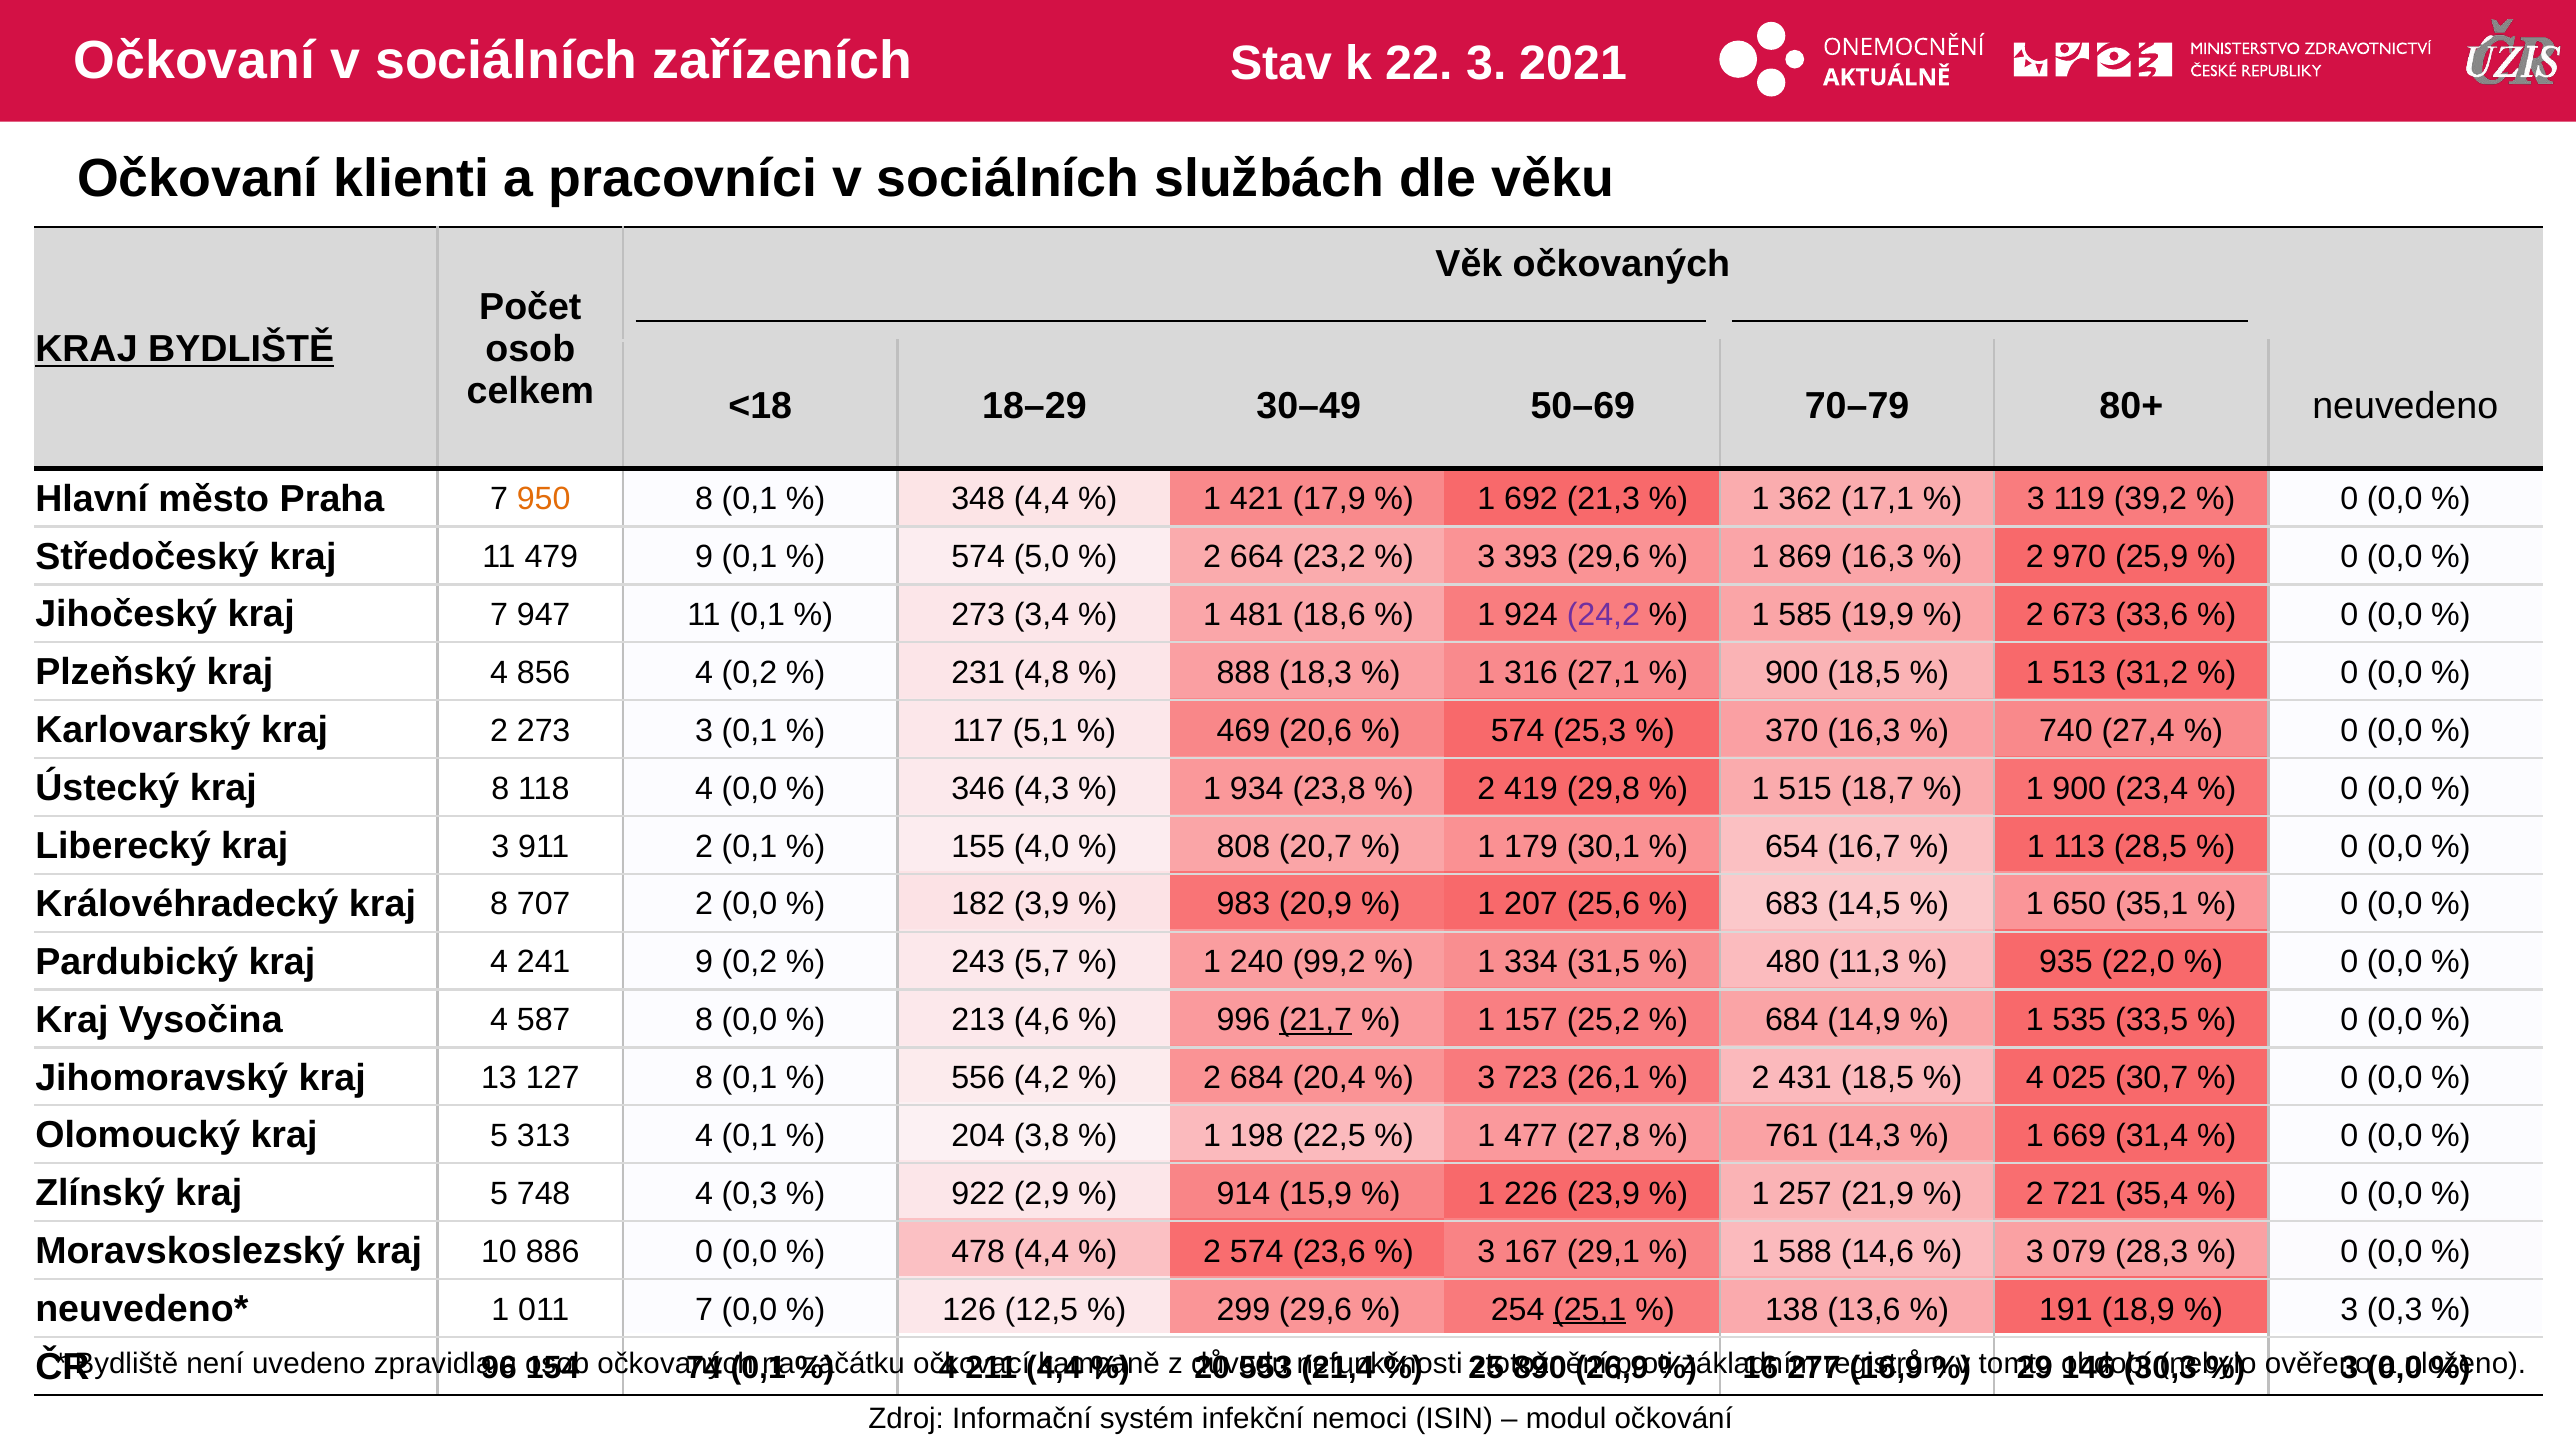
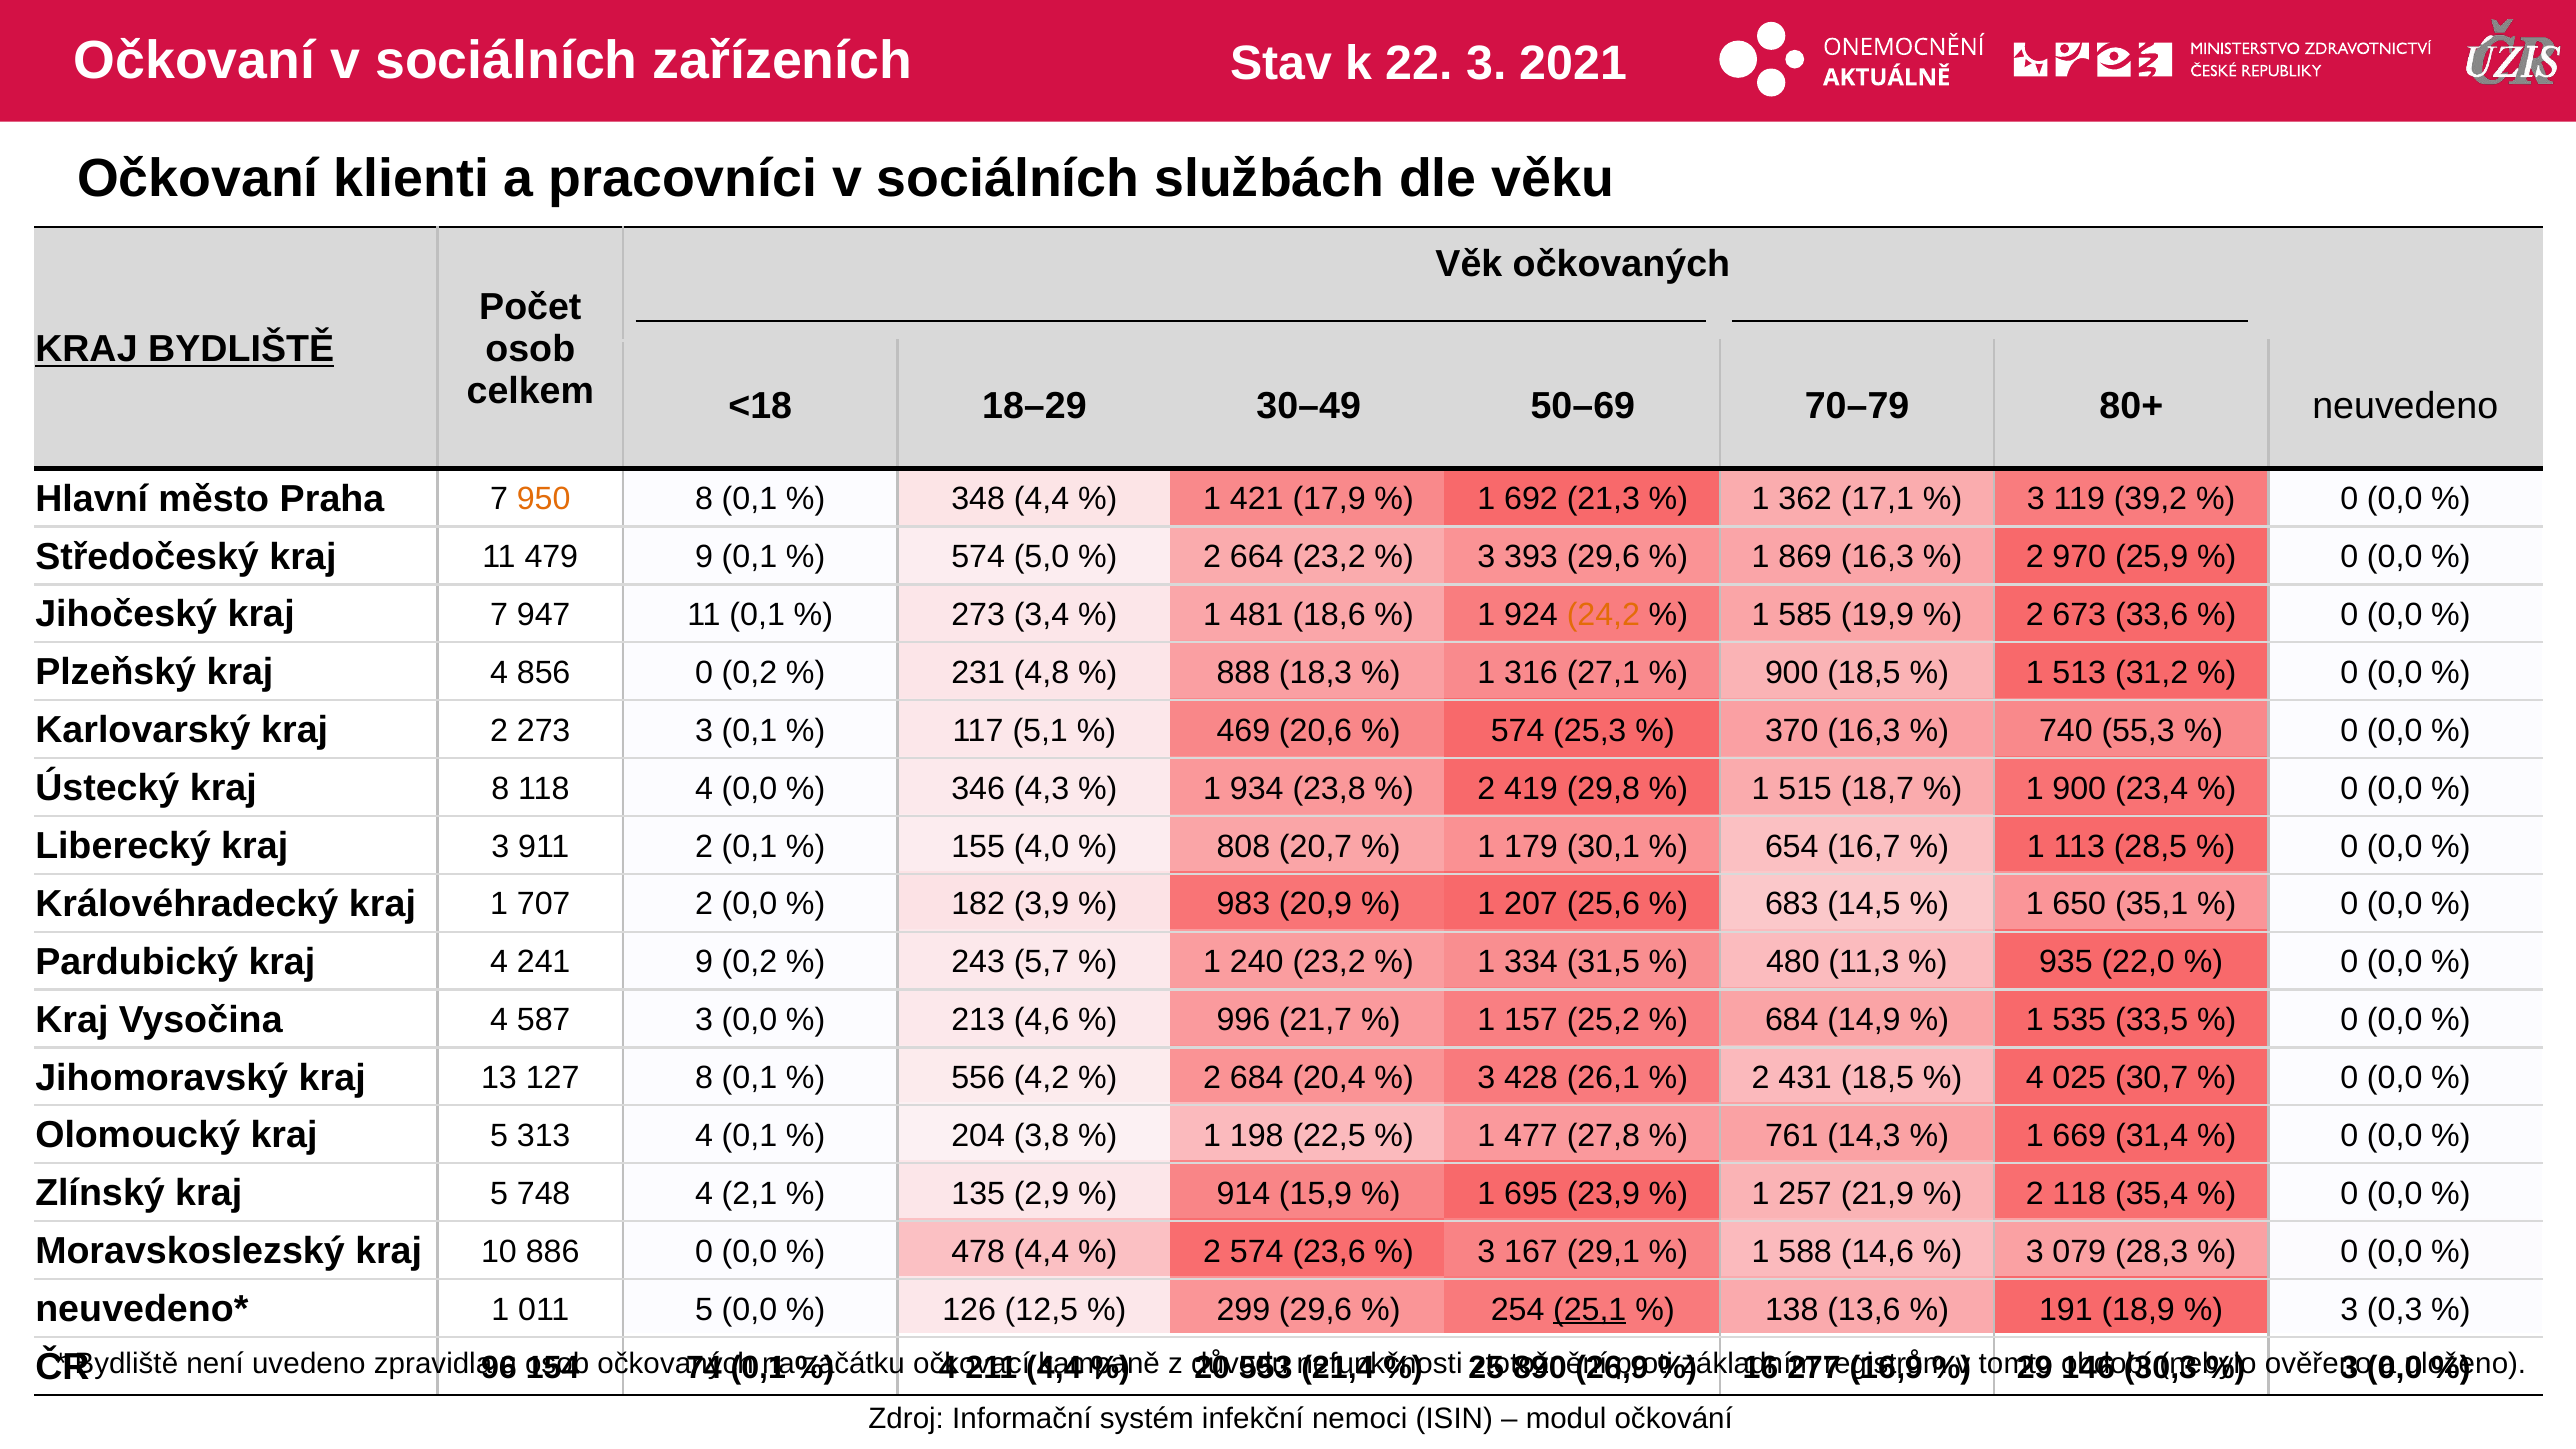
24,2 colour: purple -> orange
856 4: 4 -> 0
27,4: 27,4 -> 55,3
Královéhradecký kraj 8: 8 -> 1
240 99,2: 99,2 -> 23,2
587 8: 8 -> 3
21,7 underline: present -> none
723: 723 -> 428
4 0,3: 0,3 -> 2,1
922: 922 -> 135
226: 226 -> 695
2 721: 721 -> 118
011 7: 7 -> 5
